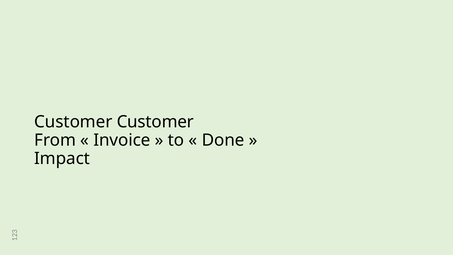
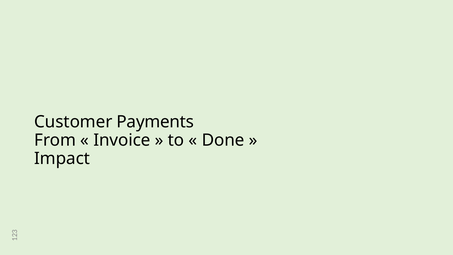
Customer Customer: Customer -> Payments
